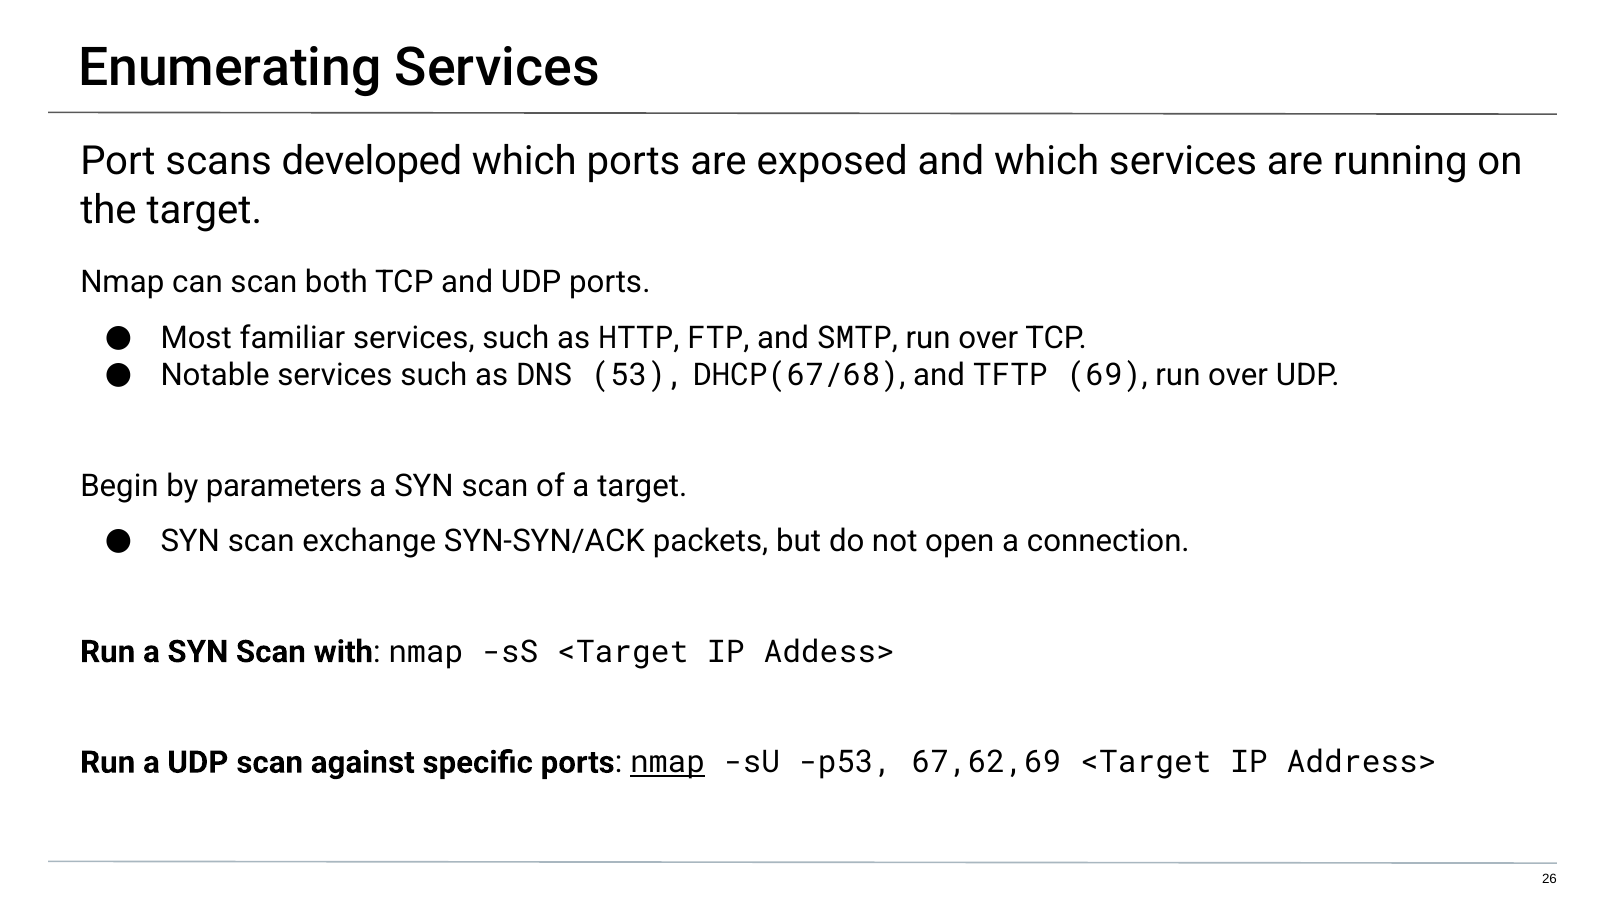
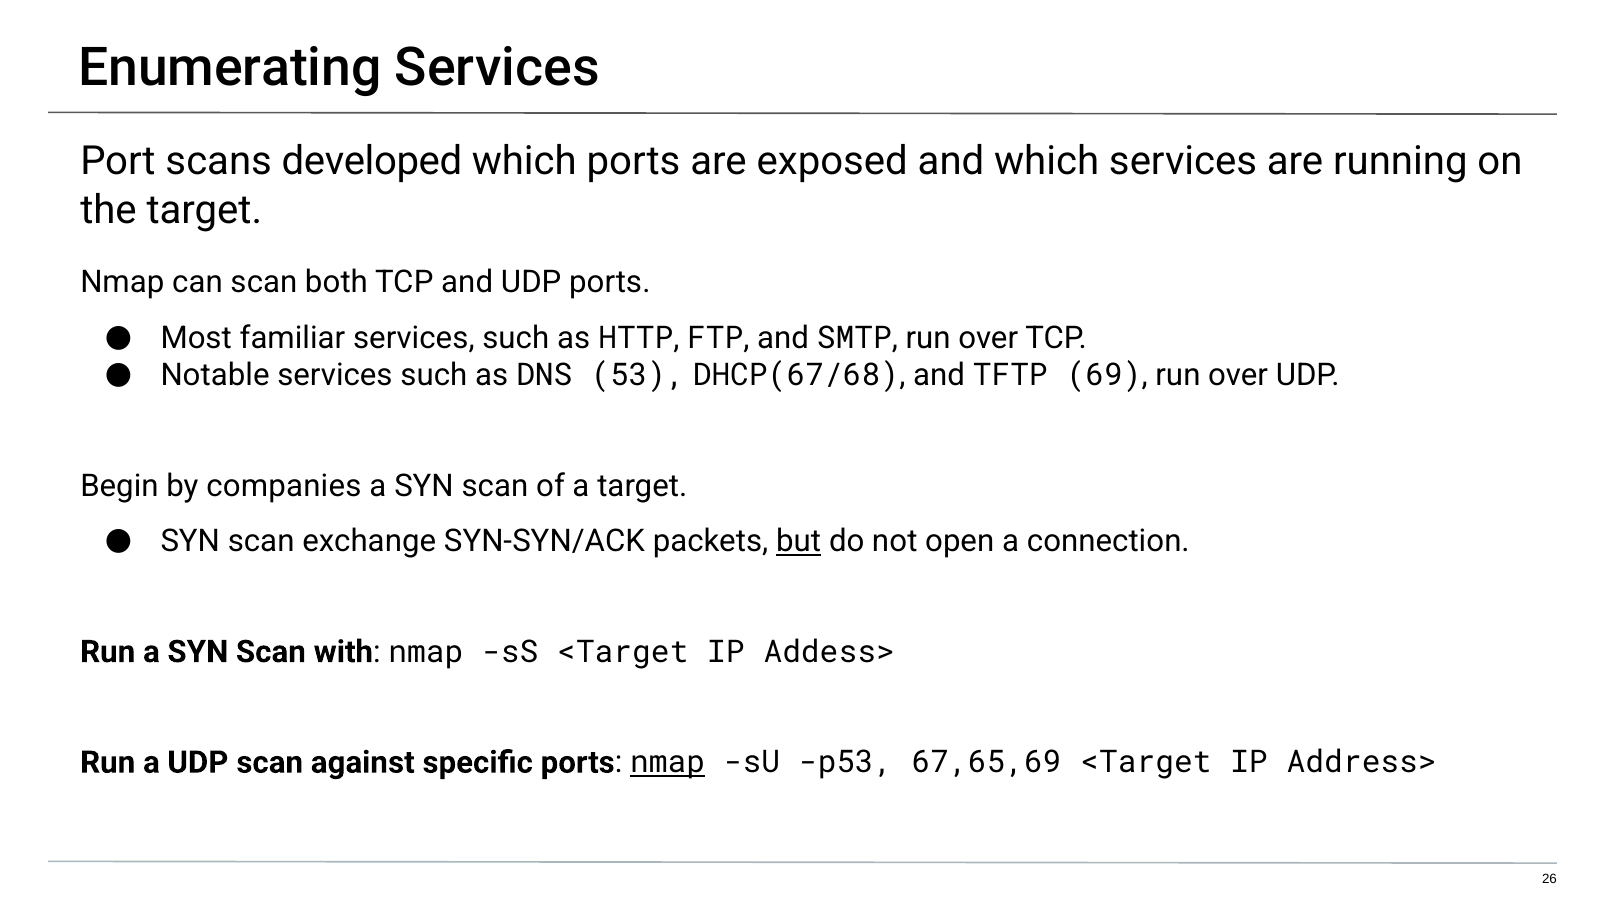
parameters: parameters -> companies
but underline: none -> present
67,62,69: 67,62,69 -> 67,65,69
